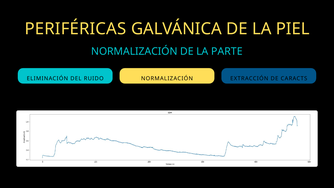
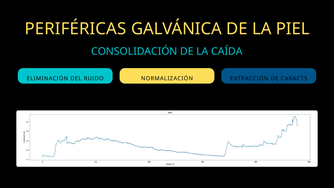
NORMALIZACIÓN at (134, 51): NORMALIZACIÓN -> CONSOLIDACIÓN
PARTE: PARTE -> CAÍDA
